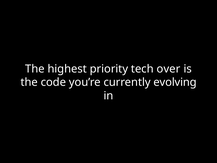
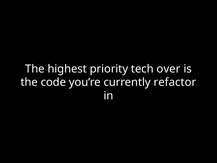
evolving: evolving -> refactor
